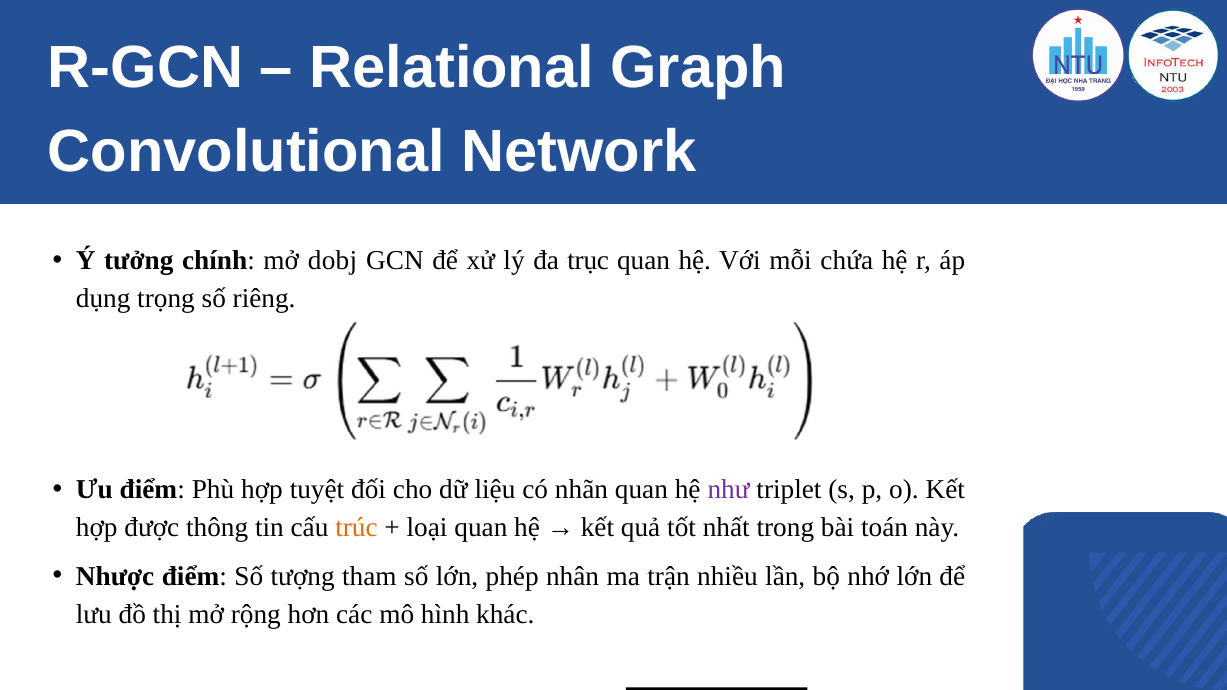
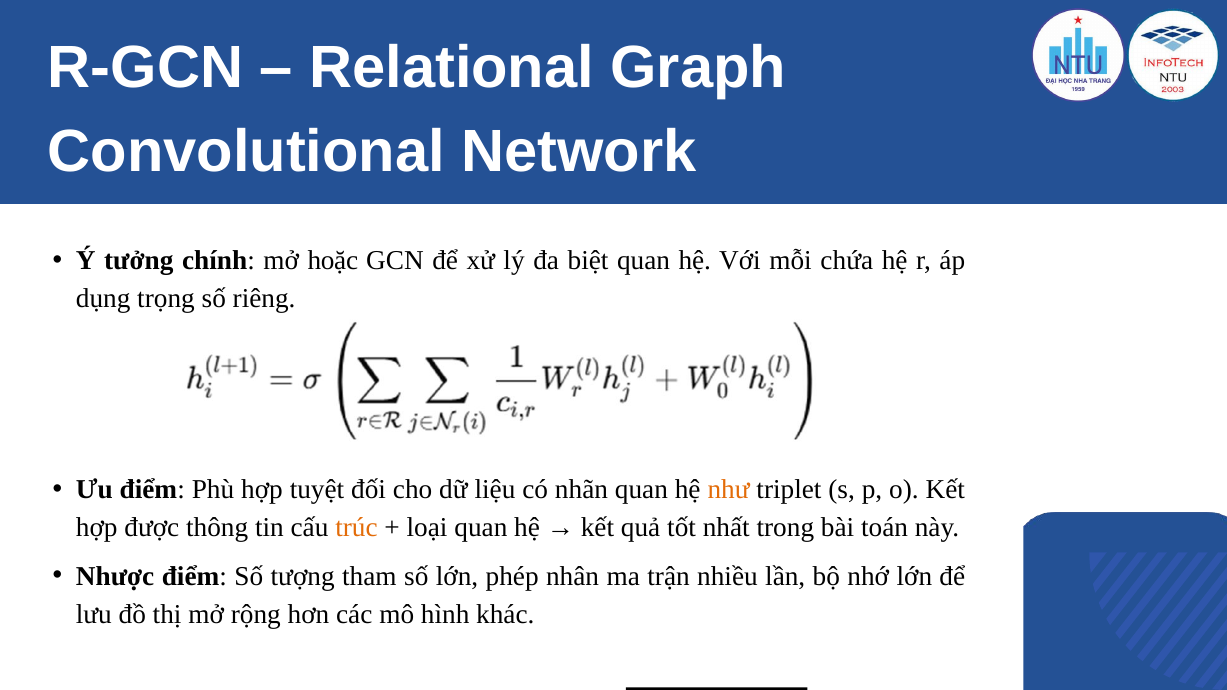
dobj: dobj -> hoặc
trục: trục -> biệt
như colour: purple -> orange
